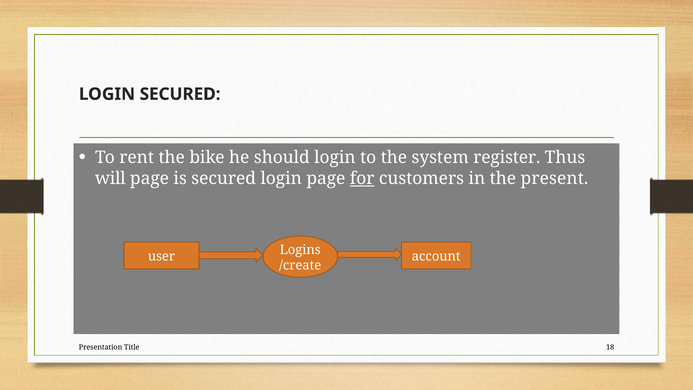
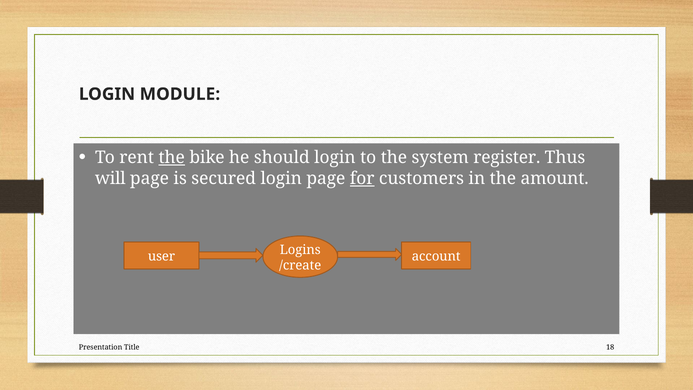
LOGIN SECURED: SECURED -> MODULE
the at (172, 158) underline: none -> present
present: present -> amount
